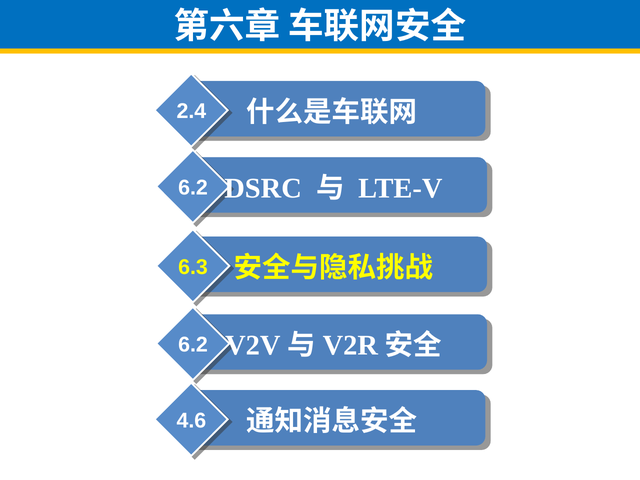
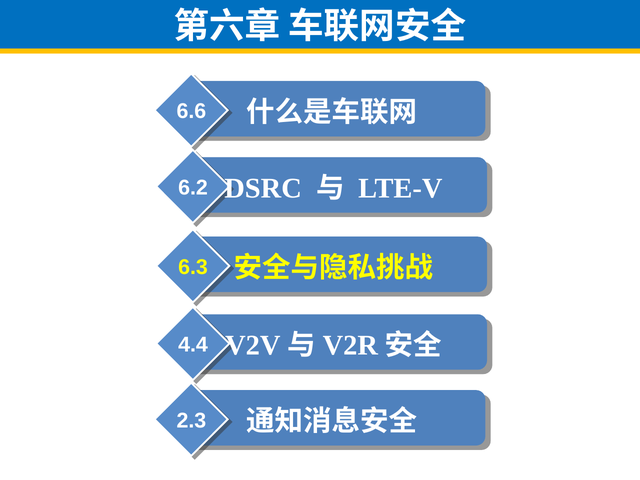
2.4: 2.4 -> 6.6
6.2 at (193, 345): 6.2 -> 4.4
4.6: 4.6 -> 2.3
